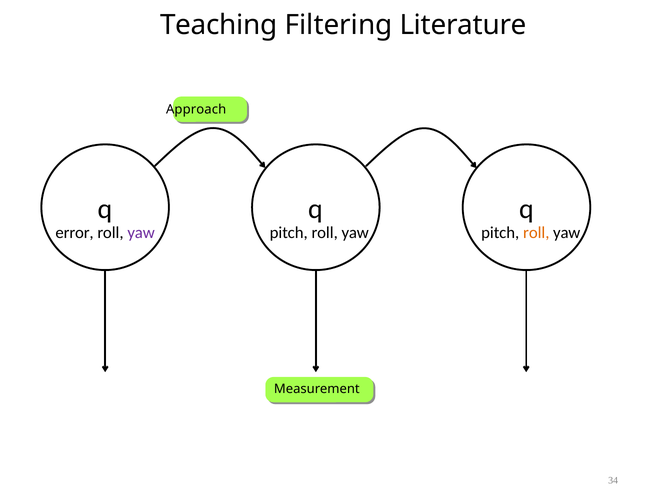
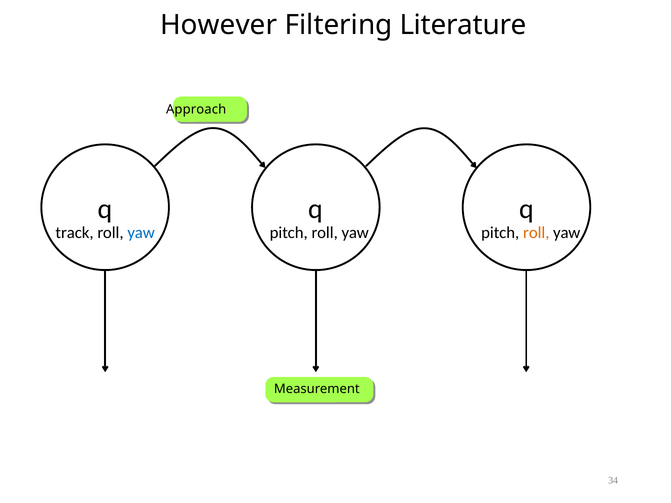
Teaching: Teaching -> However
error: error -> track
yaw at (141, 233) colour: purple -> blue
